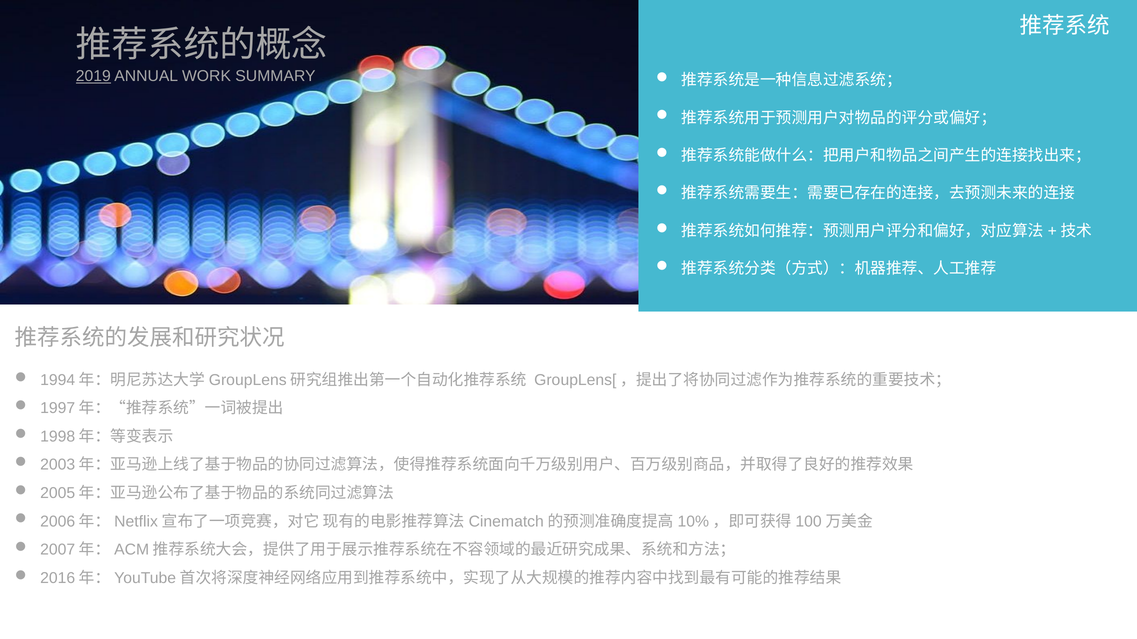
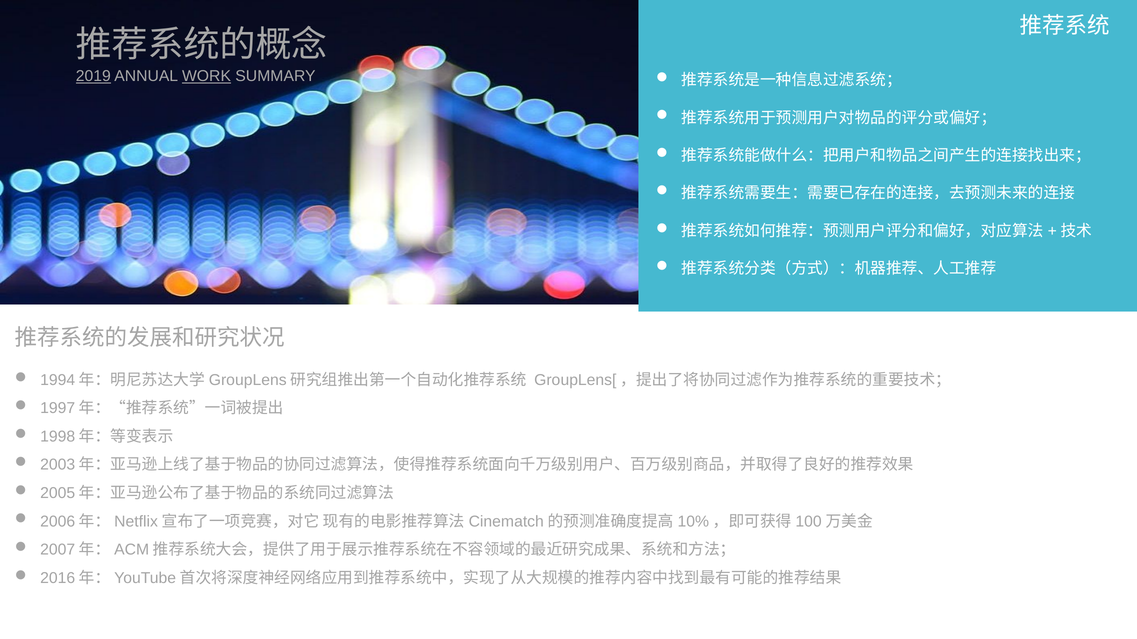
WORK underline: none -> present
